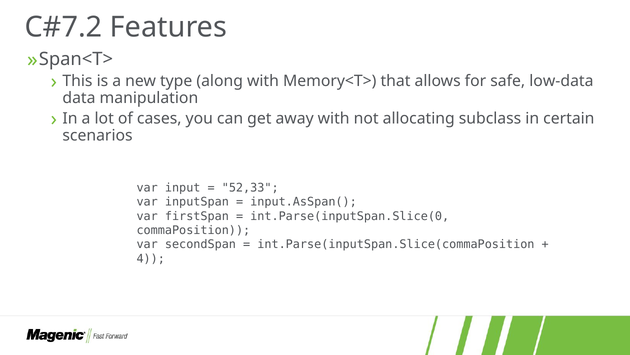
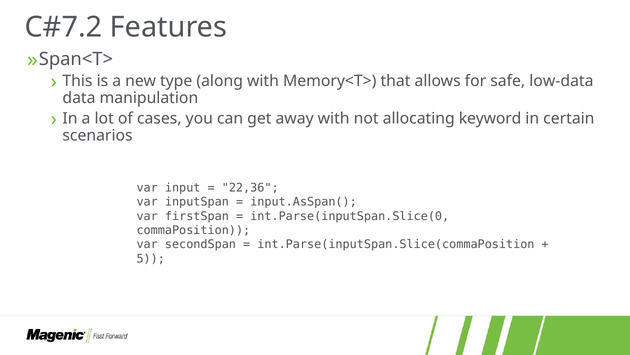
subclass: subclass -> keyword
52,33: 52,33 -> 22,36
4: 4 -> 5
